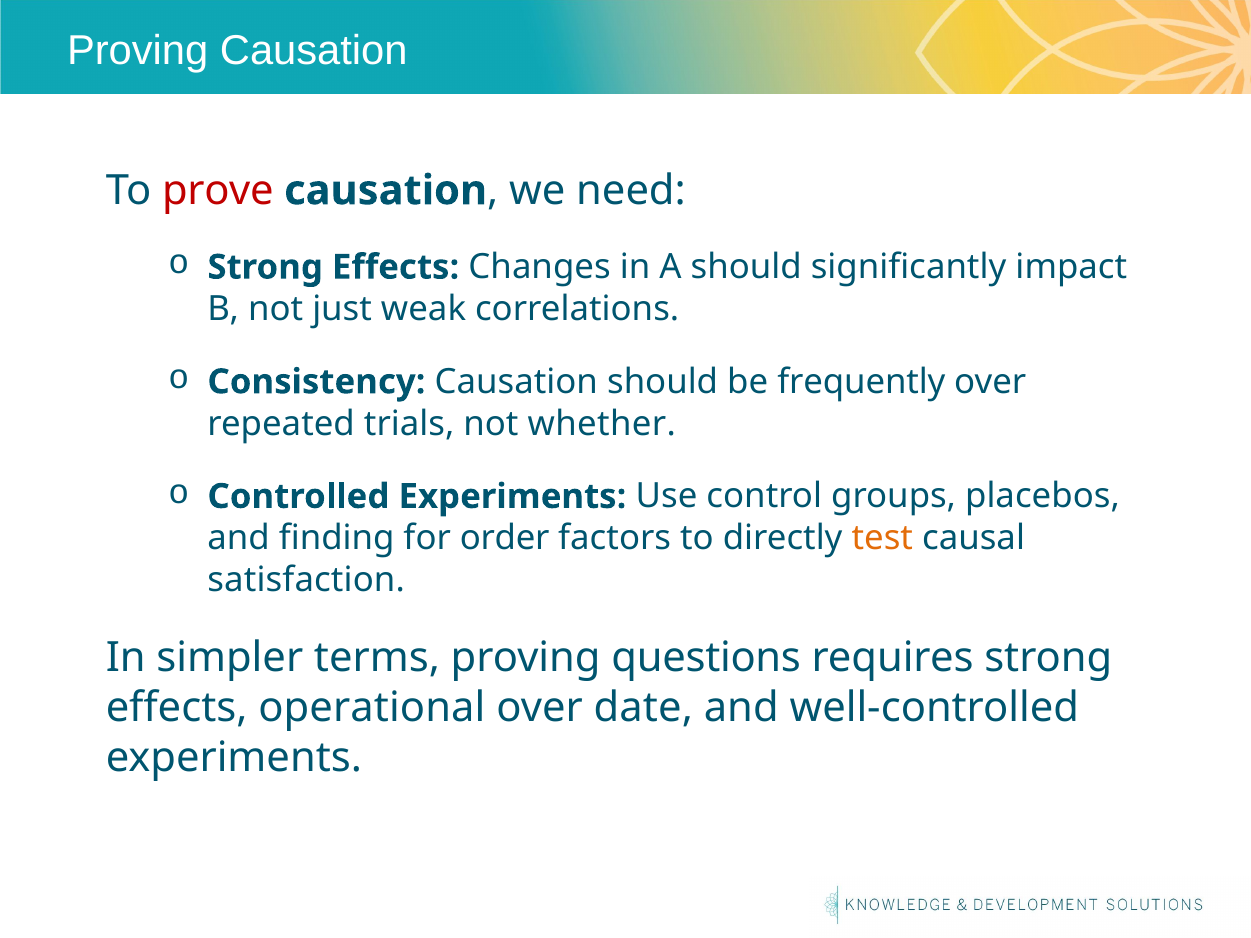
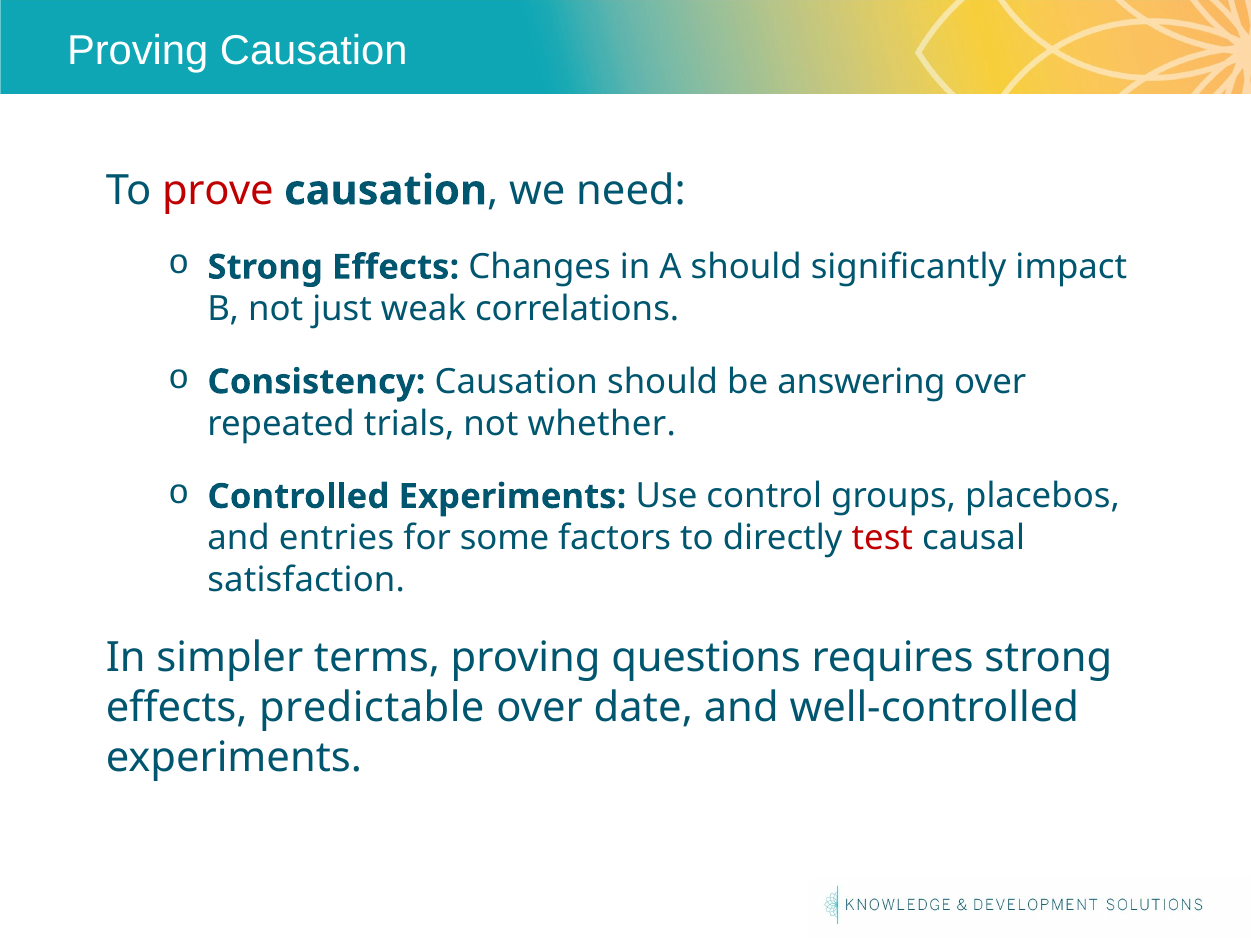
frequently: frequently -> answering
finding: finding -> entries
order: order -> some
test colour: orange -> red
operational: operational -> predictable
